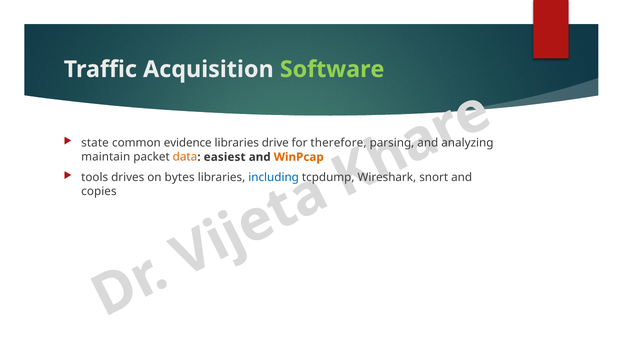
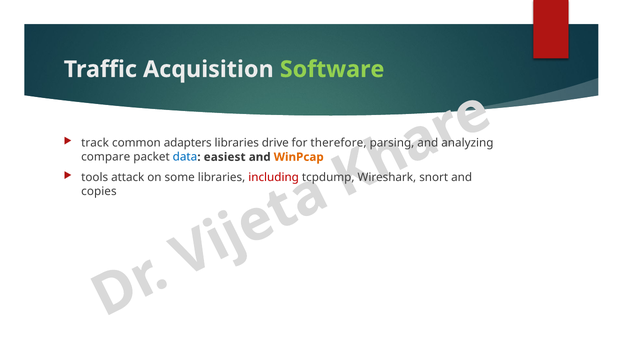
state: state -> track
evidence: evidence -> adapters
maintain: maintain -> compare
data colour: orange -> blue
drives: drives -> attack
bytes: bytes -> some
including colour: blue -> red
